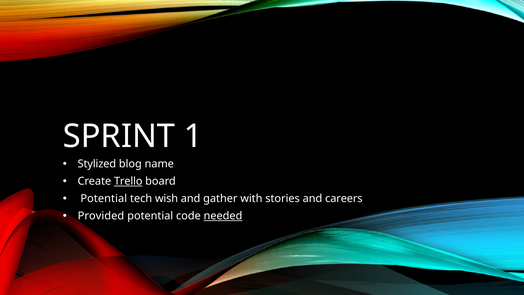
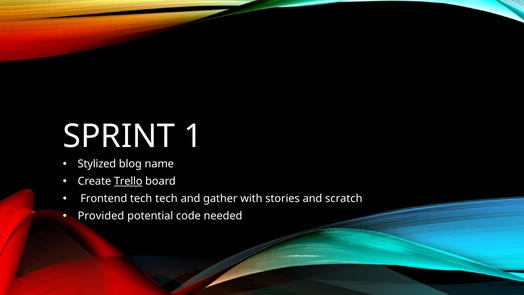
Potential at (104, 198): Potential -> Frontend
tech wish: wish -> tech
careers: careers -> scratch
needed underline: present -> none
